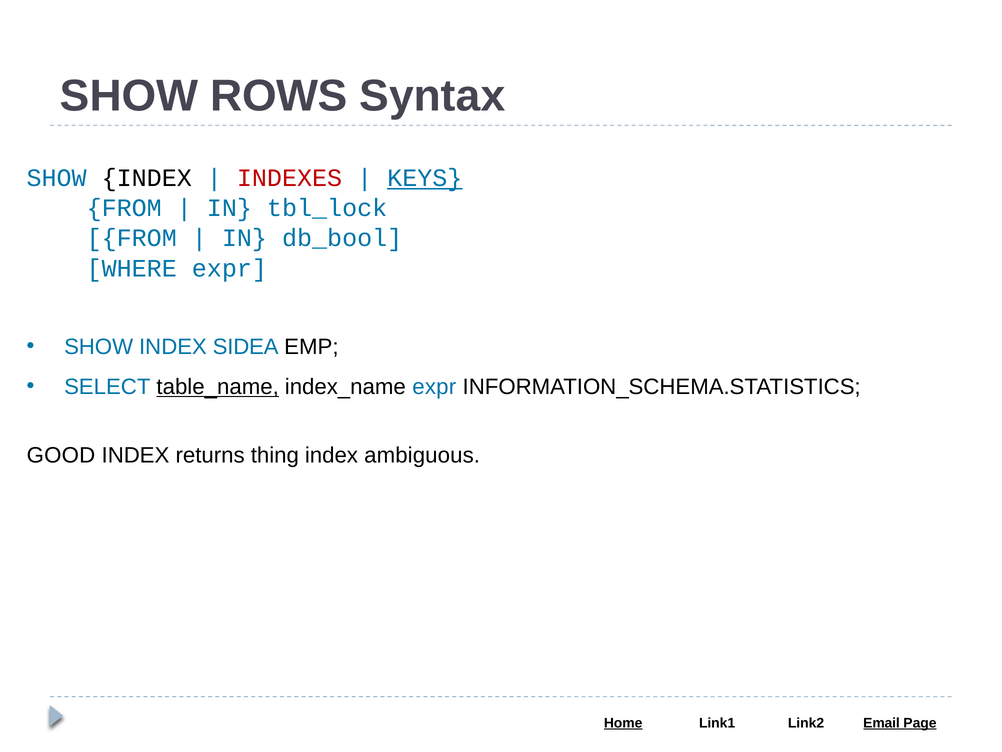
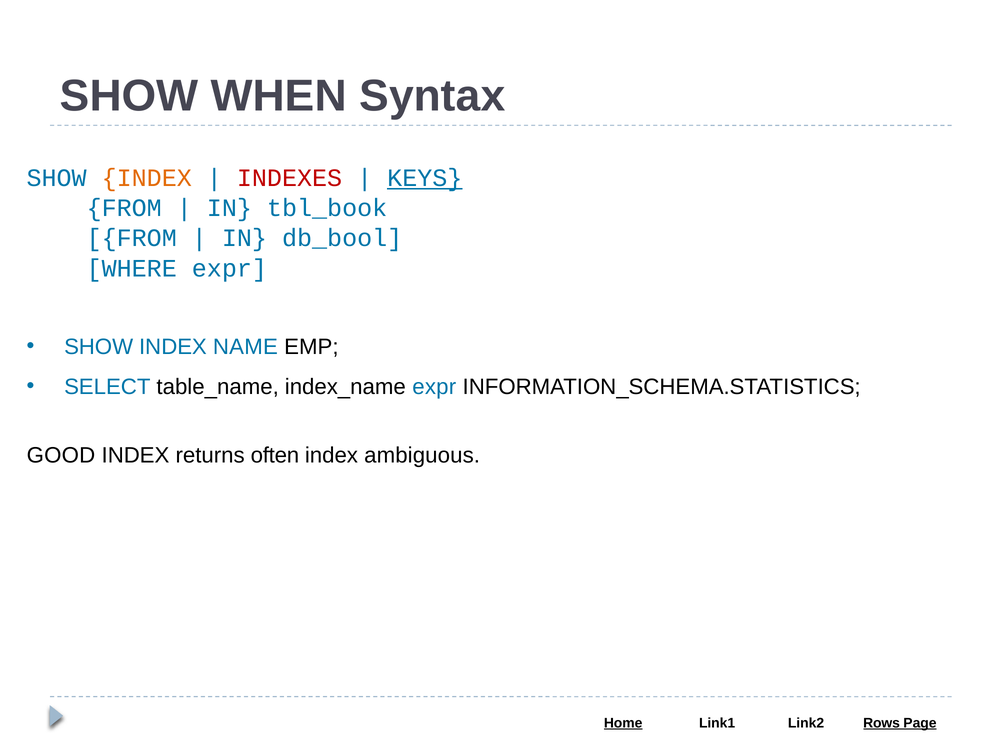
ROWS: ROWS -> WHEN
INDEX at (147, 178) colour: black -> orange
tbl_lock: tbl_lock -> tbl_book
SIDEA: SIDEA -> NAME
table_name underline: present -> none
thing: thing -> often
Email: Email -> Rows
